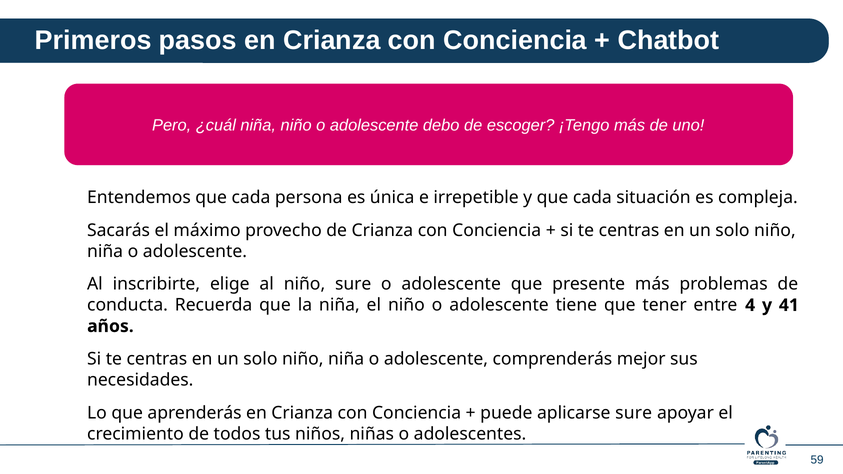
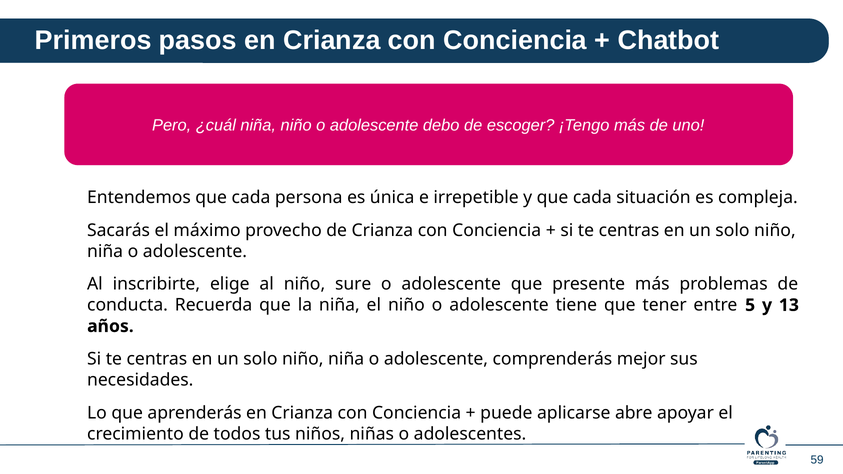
4: 4 -> 5
41: 41 -> 13
aplicarse sure: sure -> abre
